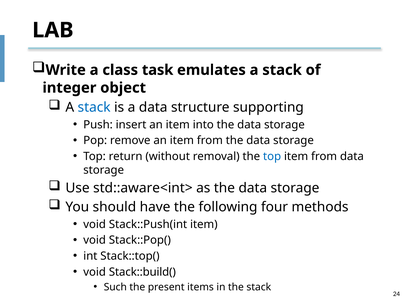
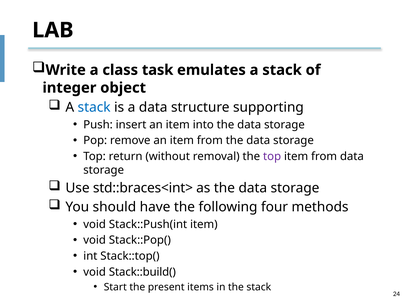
top at (272, 156) colour: blue -> purple
std::aware<int>: std::aware<int> -> std::braces<int>
Such: Such -> Start
